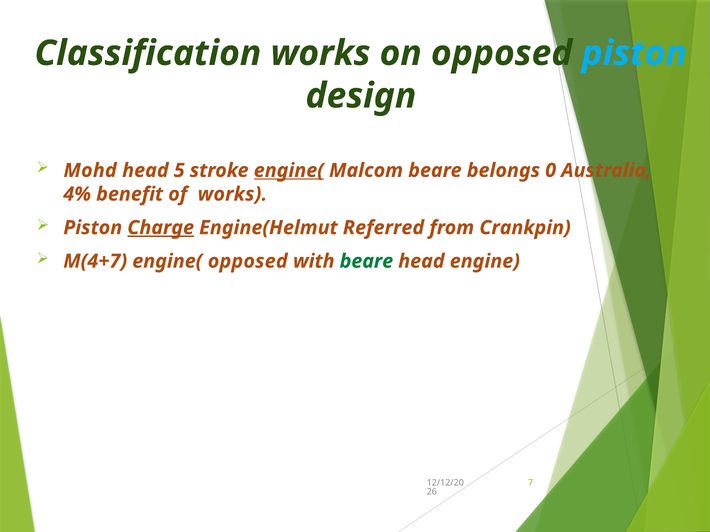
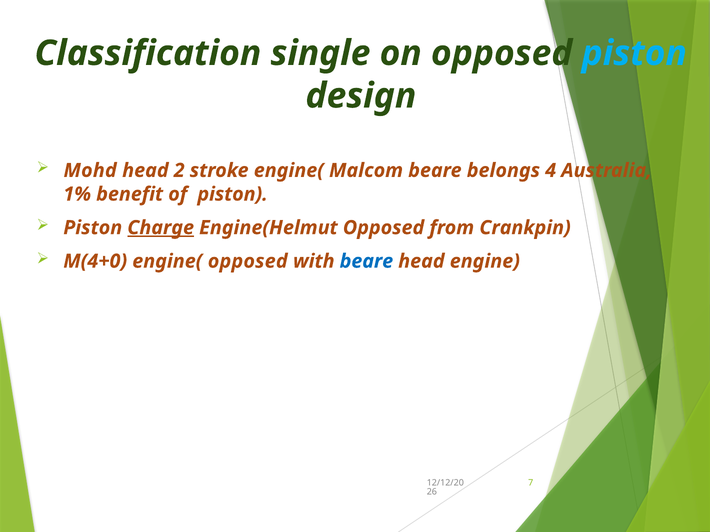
Classification works: works -> single
5: 5 -> 2
engine( at (289, 171) underline: present -> none
0: 0 -> 4
4%: 4% -> 1%
of works: works -> piston
Engine(Helmut Referred: Referred -> Opposed
M(4+7: M(4+7 -> M(4+0
beare at (366, 261) colour: green -> blue
